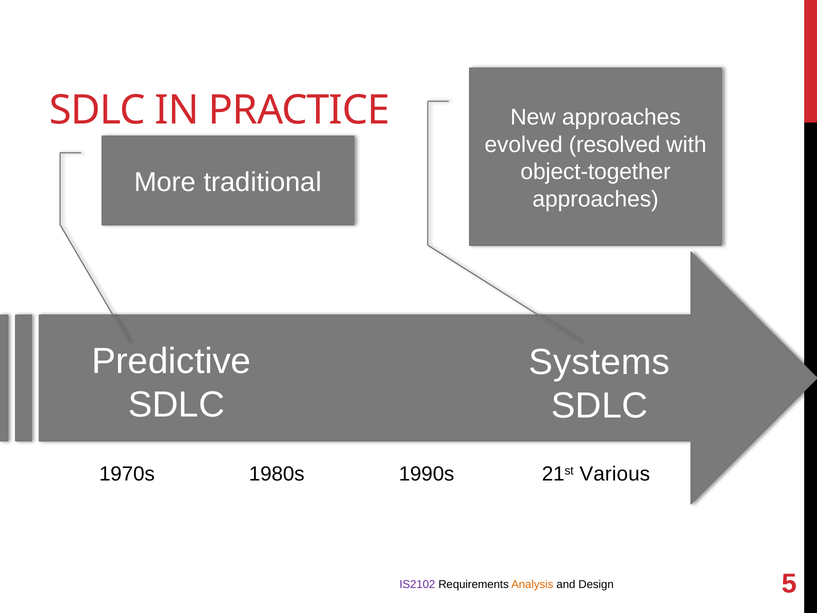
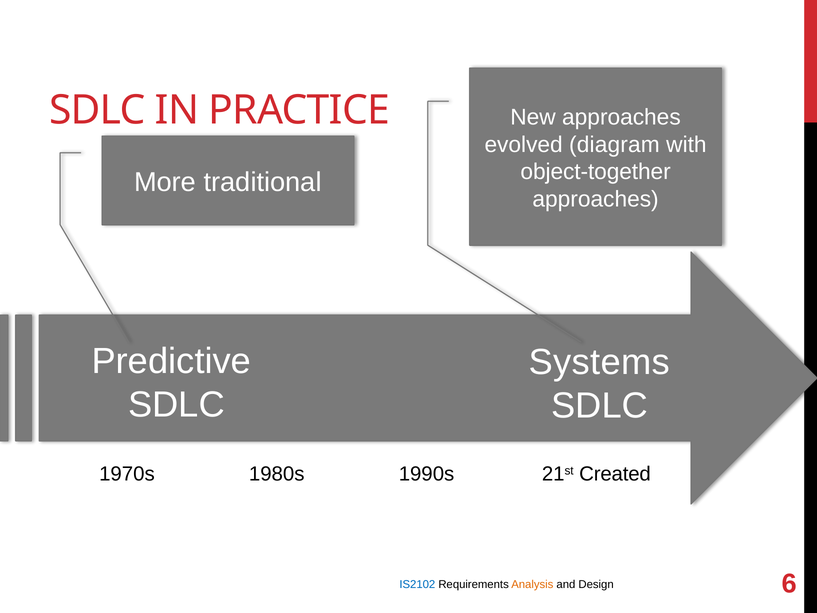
resolved: resolved -> diagram
Various: Various -> Created
IS2102 colour: purple -> blue
5: 5 -> 6
